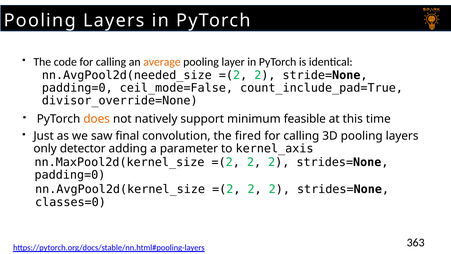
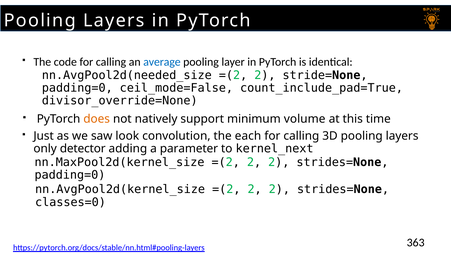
average colour: orange -> blue
feasible: feasible -> volume
final: final -> look
fired: fired -> each
kernel_axis: kernel_axis -> kernel_next
